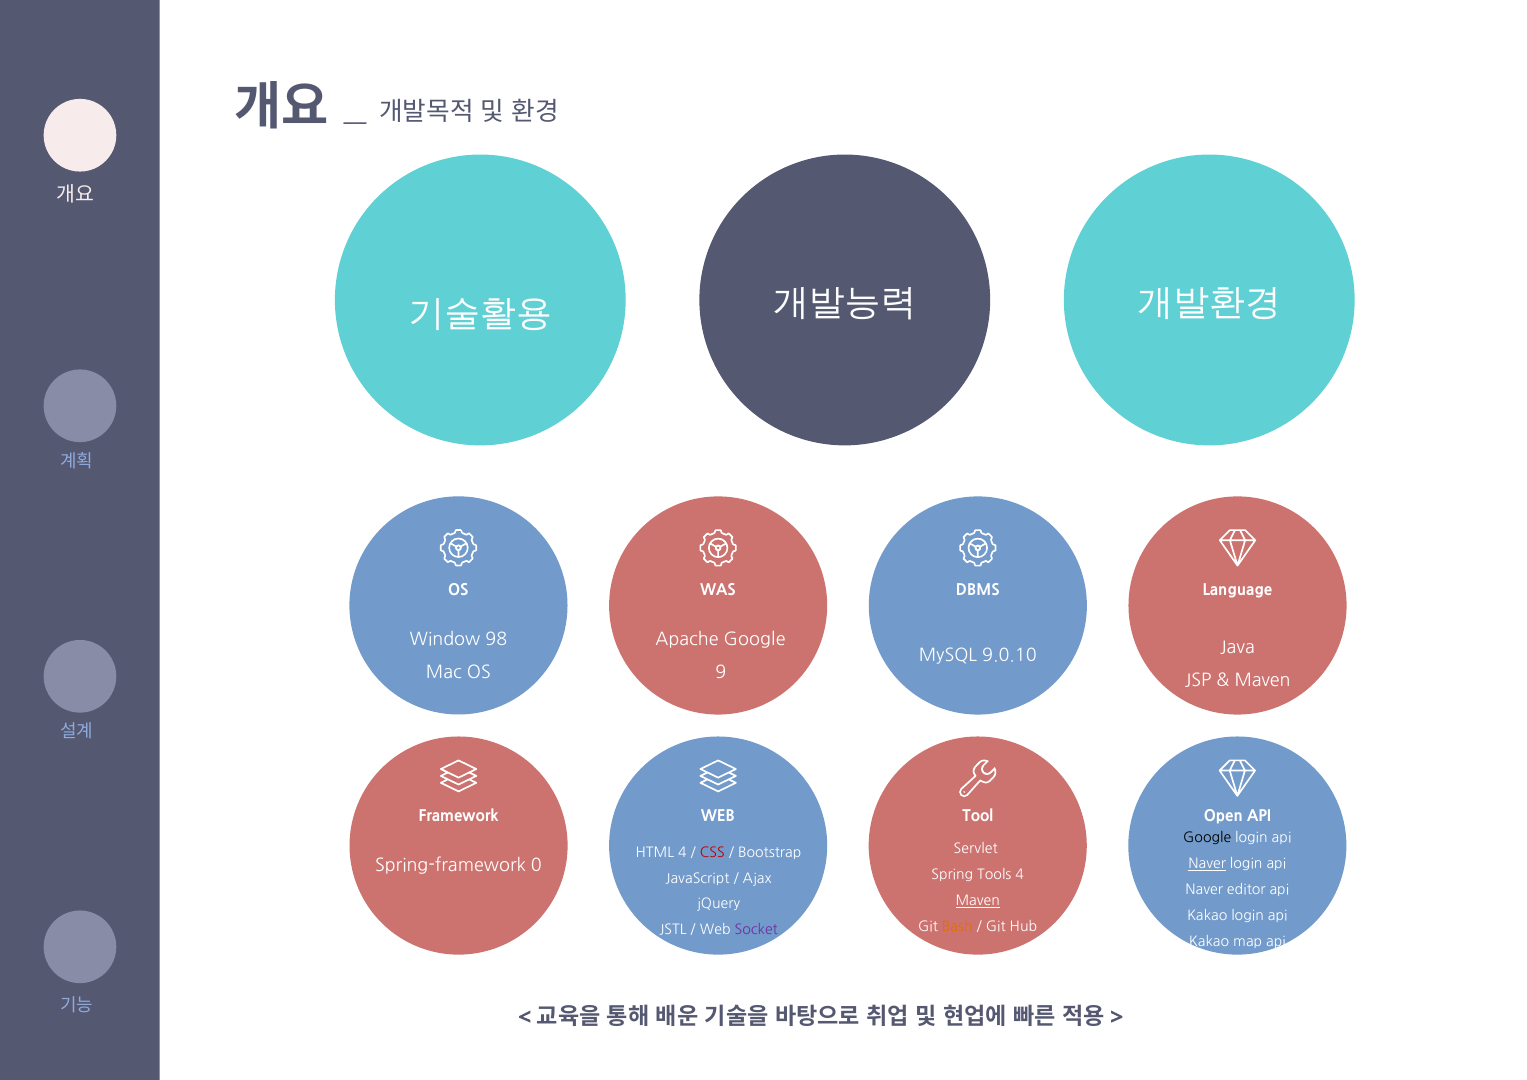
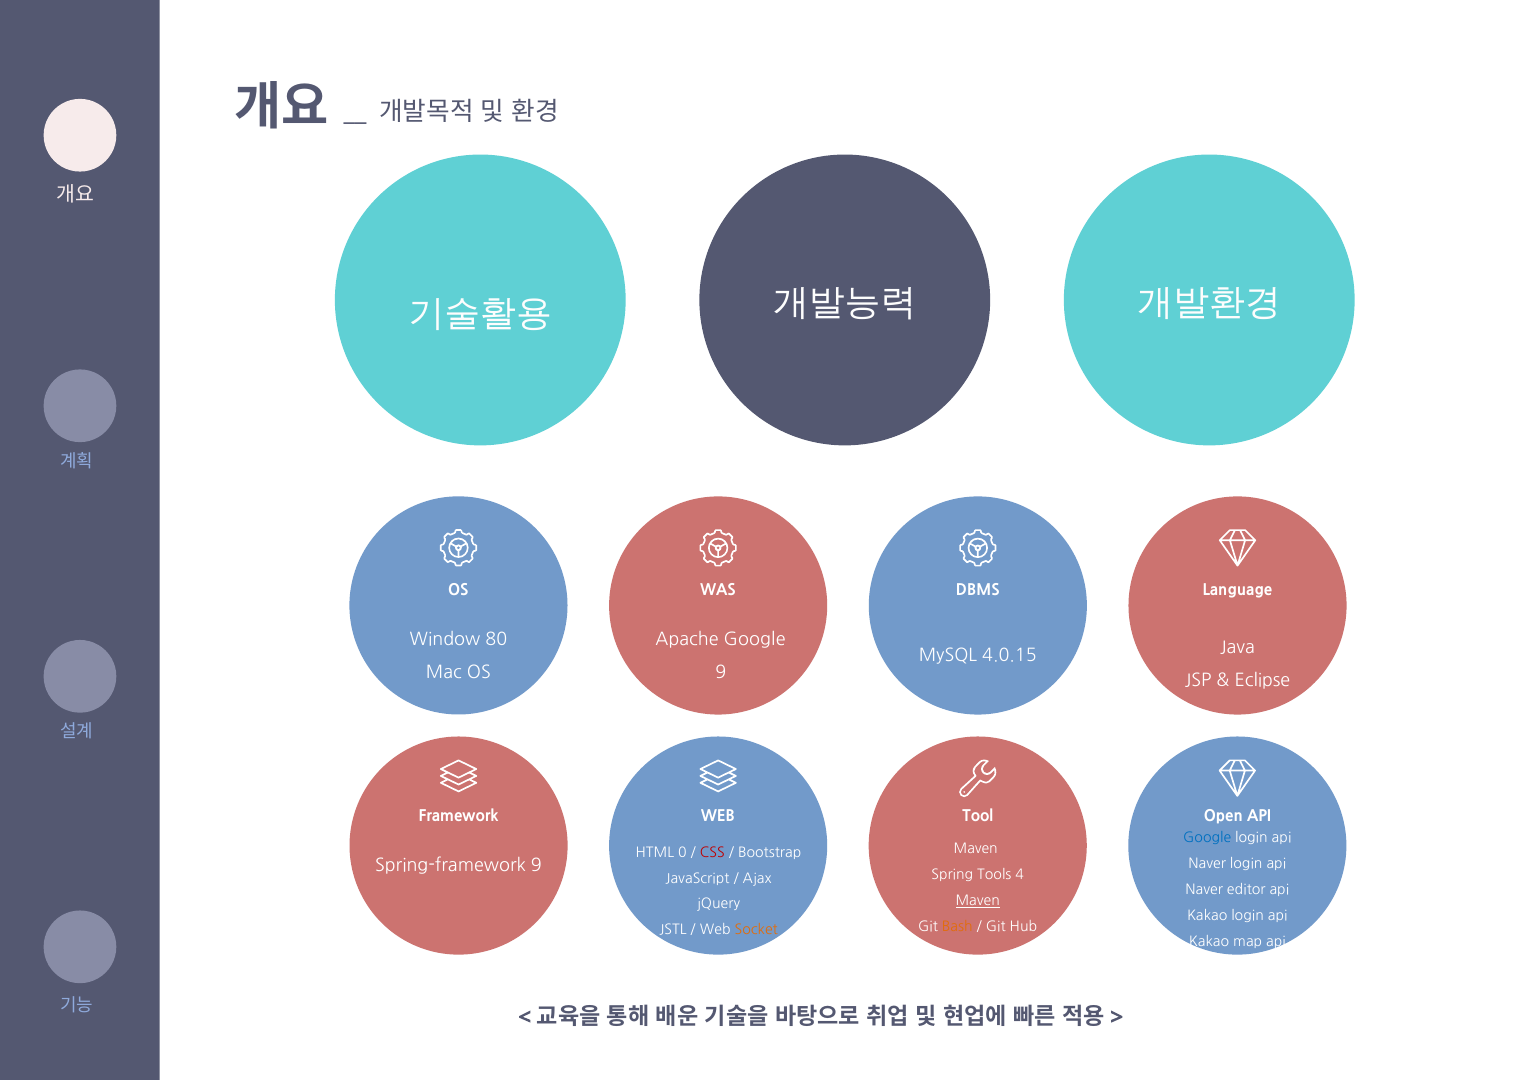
98: 98 -> 80
9.0.10: 9.0.10 -> 4.0.15
Maven at (1262, 681): Maven -> Eclipse
Google at (1207, 838) colour: black -> blue
Servlet at (976, 849): Servlet -> Maven
HTML 4: 4 -> 0
Spring-framework 0: 0 -> 9
Naver at (1207, 864) underline: present -> none
Socket colour: purple -> orange
